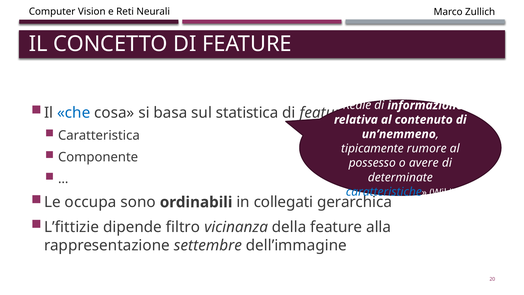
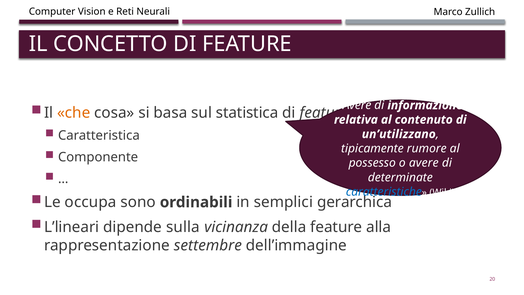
Reale at (357, 105): Reale -> Avere
che colour: blue -> orange
un’nemmeno: un’nemmeno -> un’utilizzano
collegati: collegati -> semplici
L’fittizie: L’fittizie -> L’lineari
filtro: filtro -> sulla
